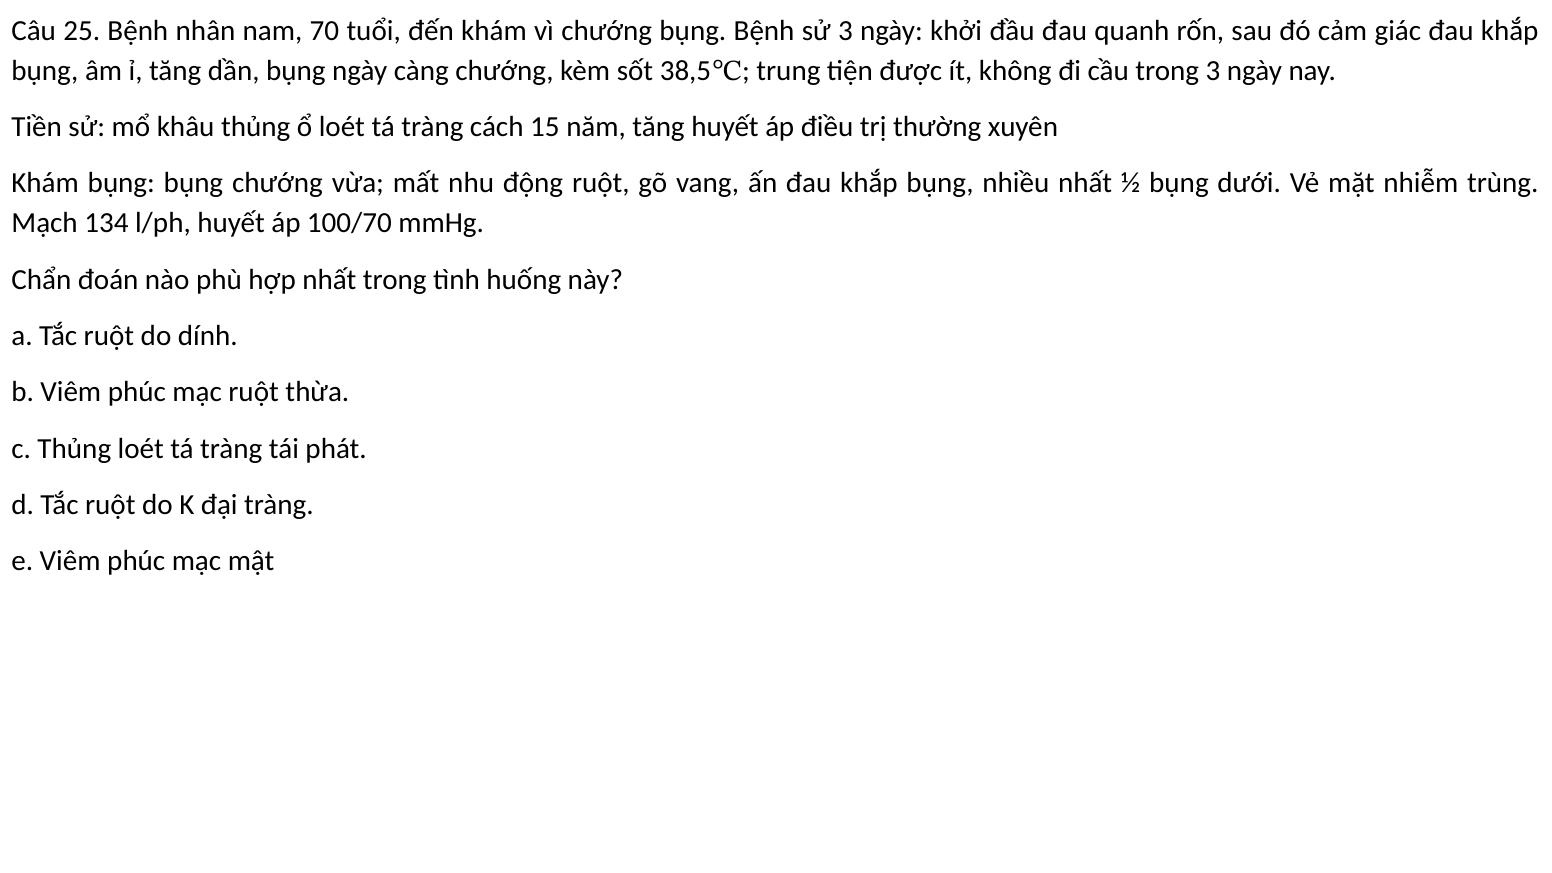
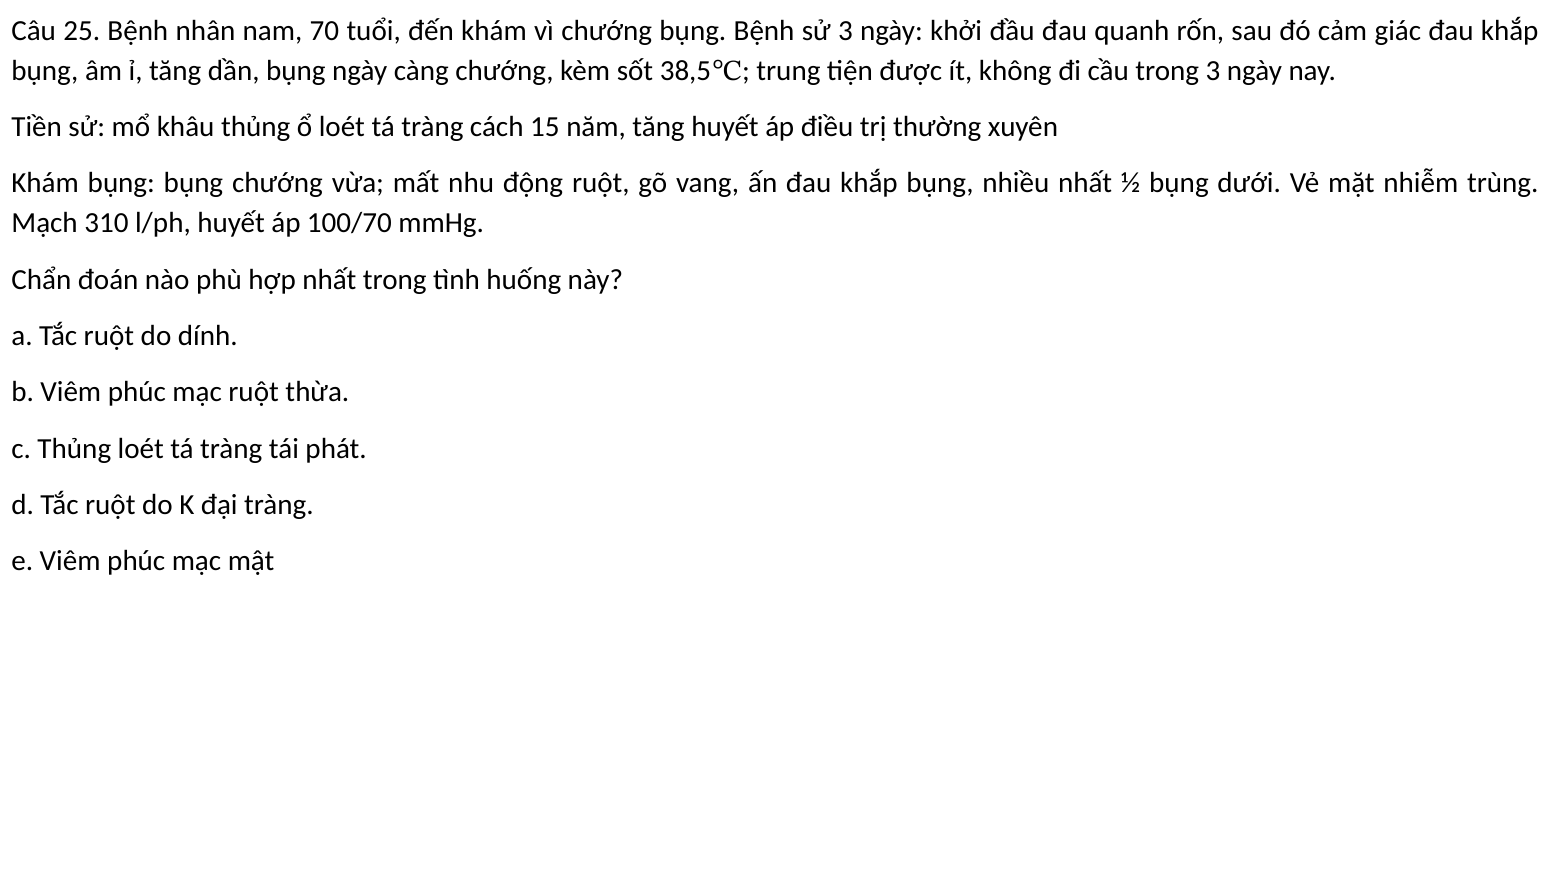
134: 134 -> 310
